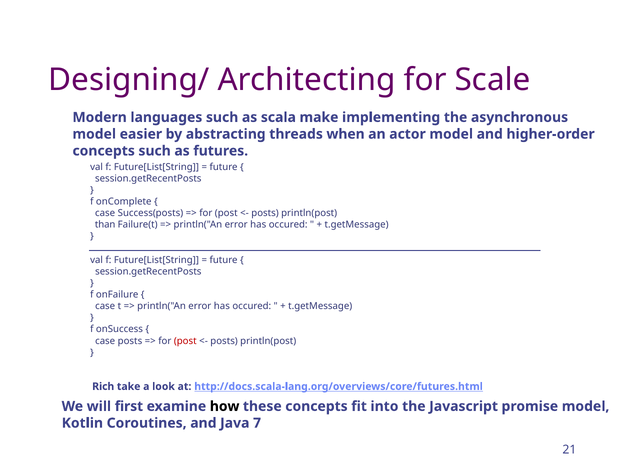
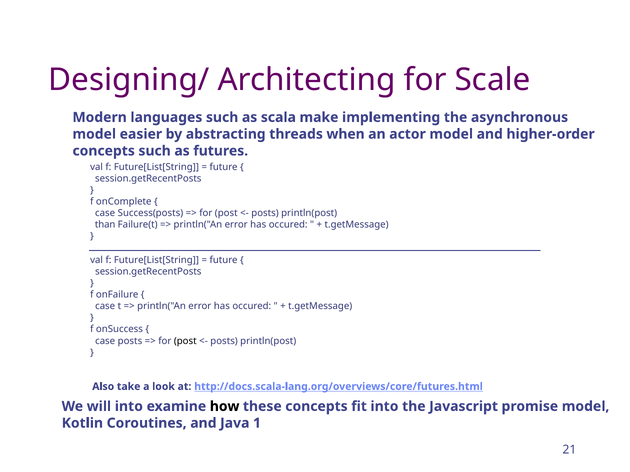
post at (185, 341) colour: red -> black
Rich: Rich -> Also
will first: first -> into
7: 7 -> 1
